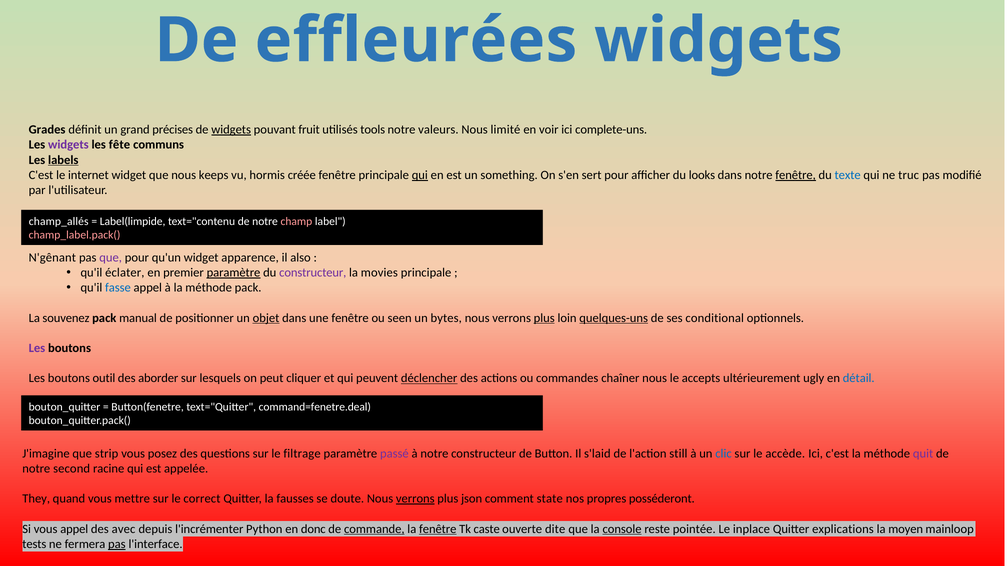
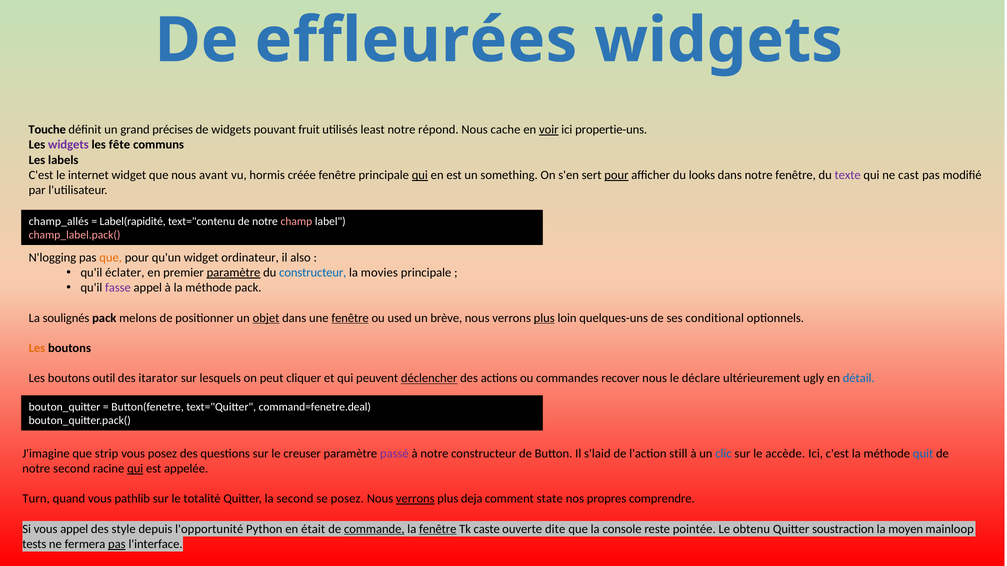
Grades: Grades -> Touche
widgets at (231, 130) underline: present -> none
tools: tools -> least
valeurs: valeurs -> répond
limité: limité -> cache
voir underline: none -> present
complete-uns: complete-uns -> propertie-uns
labels underline: present -> none
keeps: keeps -> avant
pour at (616, 175) underline: none -> present
fenêtre at (796, 175) underline: present -> none
texte colour: blue -> purple
truc: truc -> cast
Label(limpide: Label(limpide -> Label(rapidité
N'gênant: N'gênant -> N'logging
que at (111, 258) colour: purple -> orange
apparence: apparence -> ordinateur
constructeur at (313, 273) colour: purple -> blue
fasse colour: blue -> purple
souvenez: souvenez -> soulignés
manual: manual -> melons
fenêtre at (350, 318) underline: none -> present
seen: seen -> used
bytes: bytes -> brève
quelques-uns underline: present -> none
Les at (37, 348) colour: purple -> orange
aborder: aborder -> itarator
chaîner: chaîner -> recover
accepts: accepts -> déclare
filtrage: filtrage -> creuser
quit colour: purple -> blue
qui at (135, 469) underline: none -> present
They: They -> Turn
mettre: mettre -> pathlib
correct: correct -> totalité
la fausses: fausses -> second
se doute: doute -> posez
json: json -> deja
posséderont: posséderont -> comprendre
avec: avec -> style
l'incrémenter: l'incrémenter -> l'opportunité
donc: donc -> était
console underline: present -> none
inplace: inplace -> obtenu
explications: explications -> soustraction
